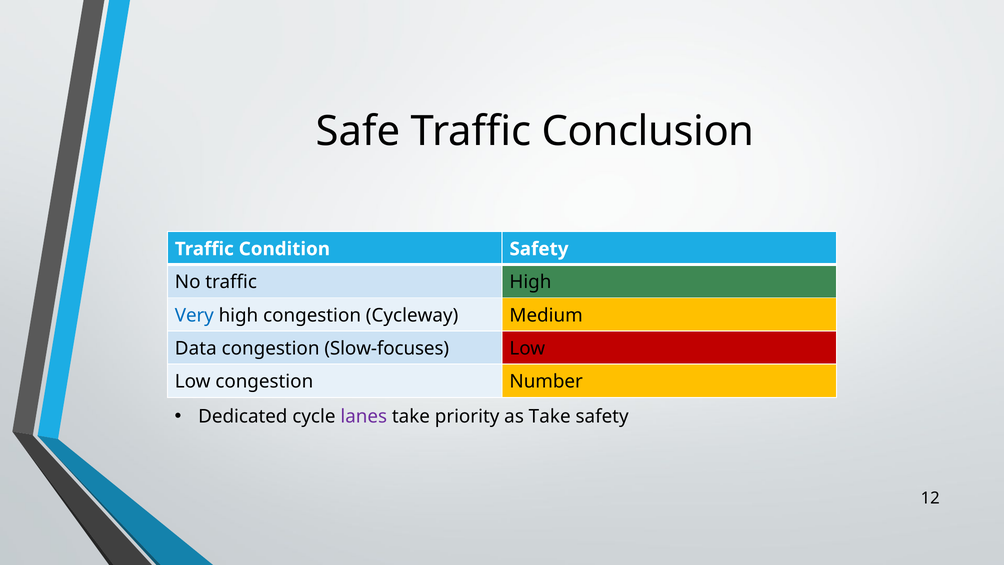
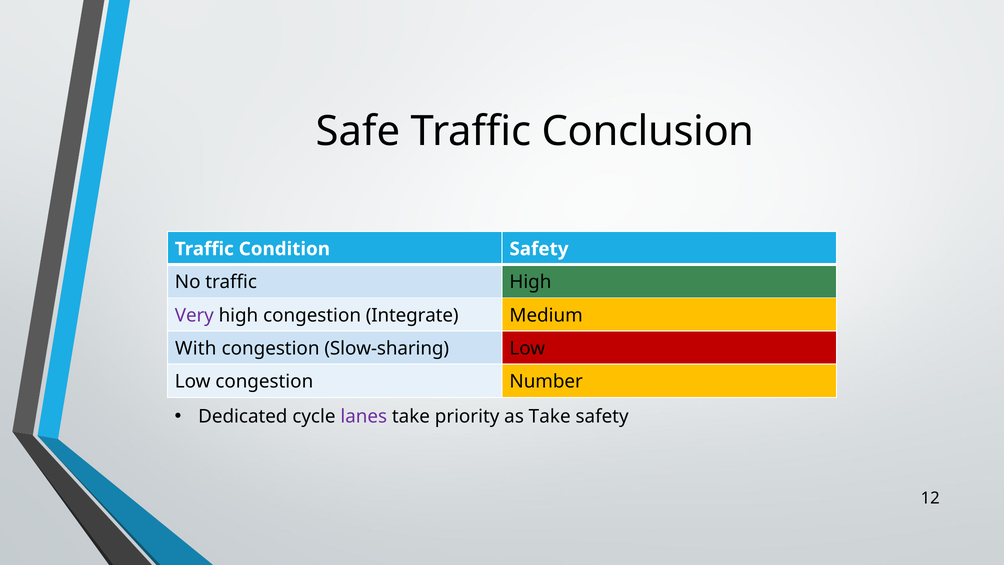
Very colour: blue -> purple
Cycleway: Cycleway -> Integrate
Data: Data -> With
Slow-focuses: Slow-focuses -> Slow-sharing
